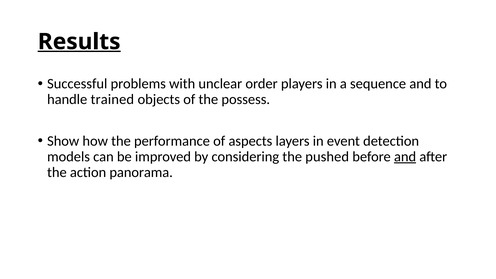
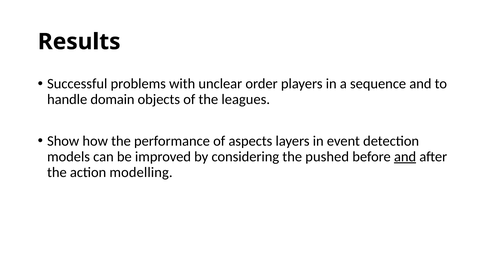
Results underline: present -> none
trained: trained -> domain
possess: possess -> leagues
panorama: panorama -> modelling
